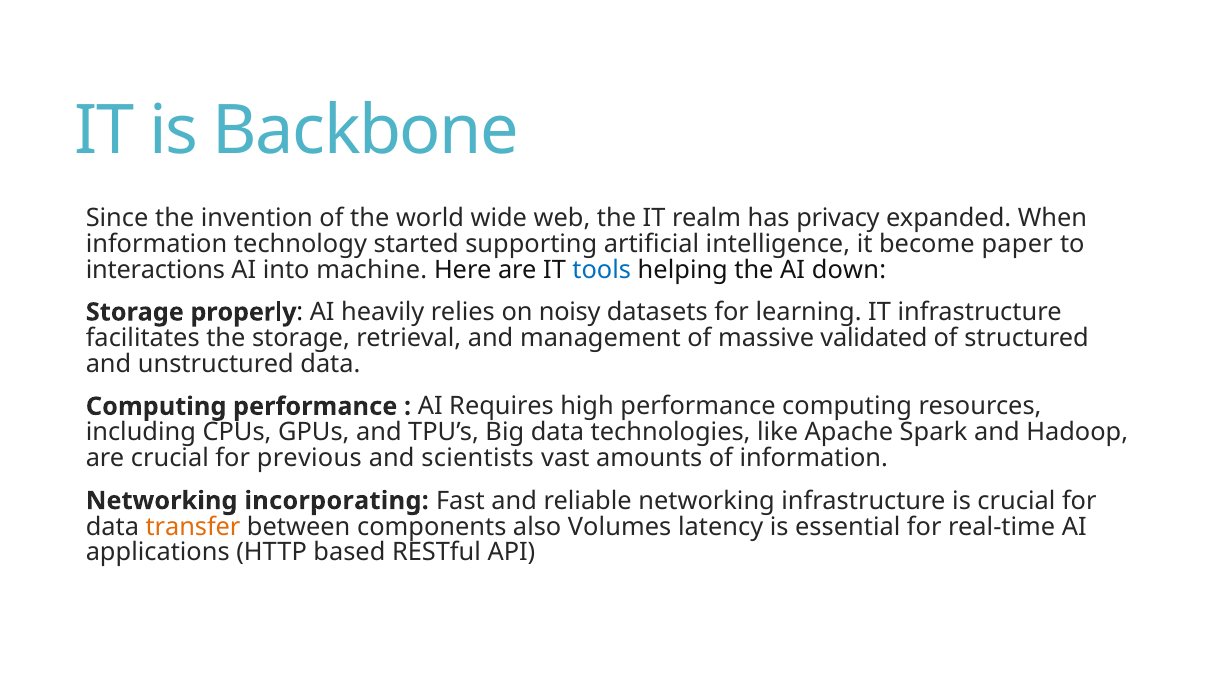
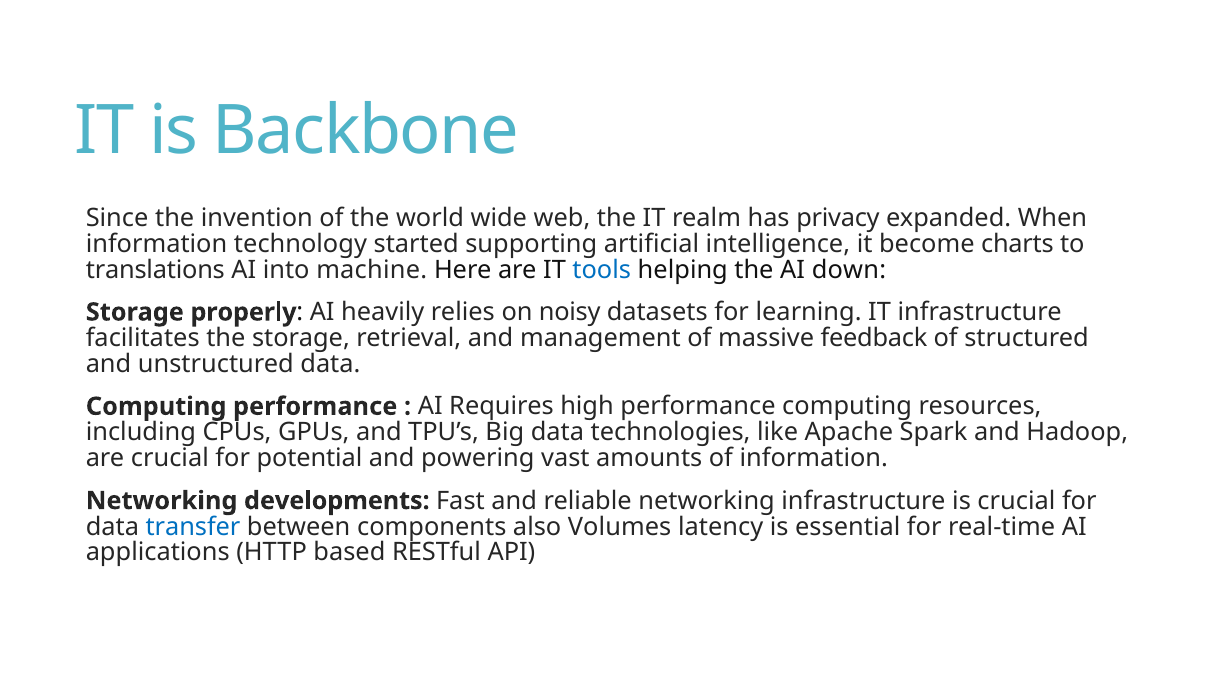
paper: paper -> charts
interactions: interactions -> translations
validated: validated -> feedback
previous: previous -> potential
scientists: scientists -> powering
incorporating: incorporating -> developments
transfer colour: orange -> blue
